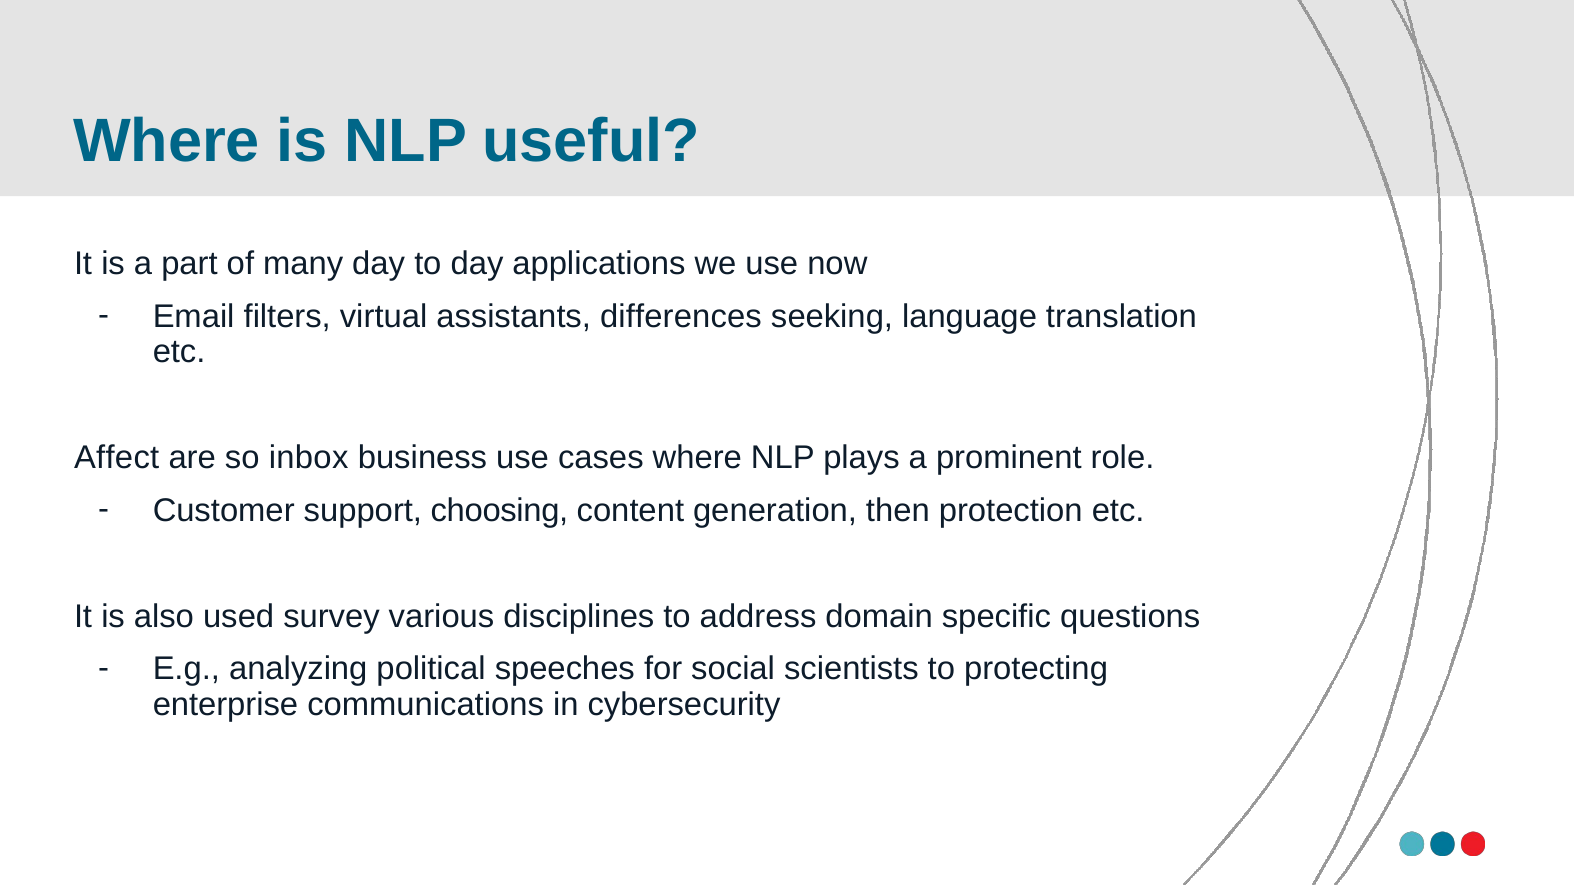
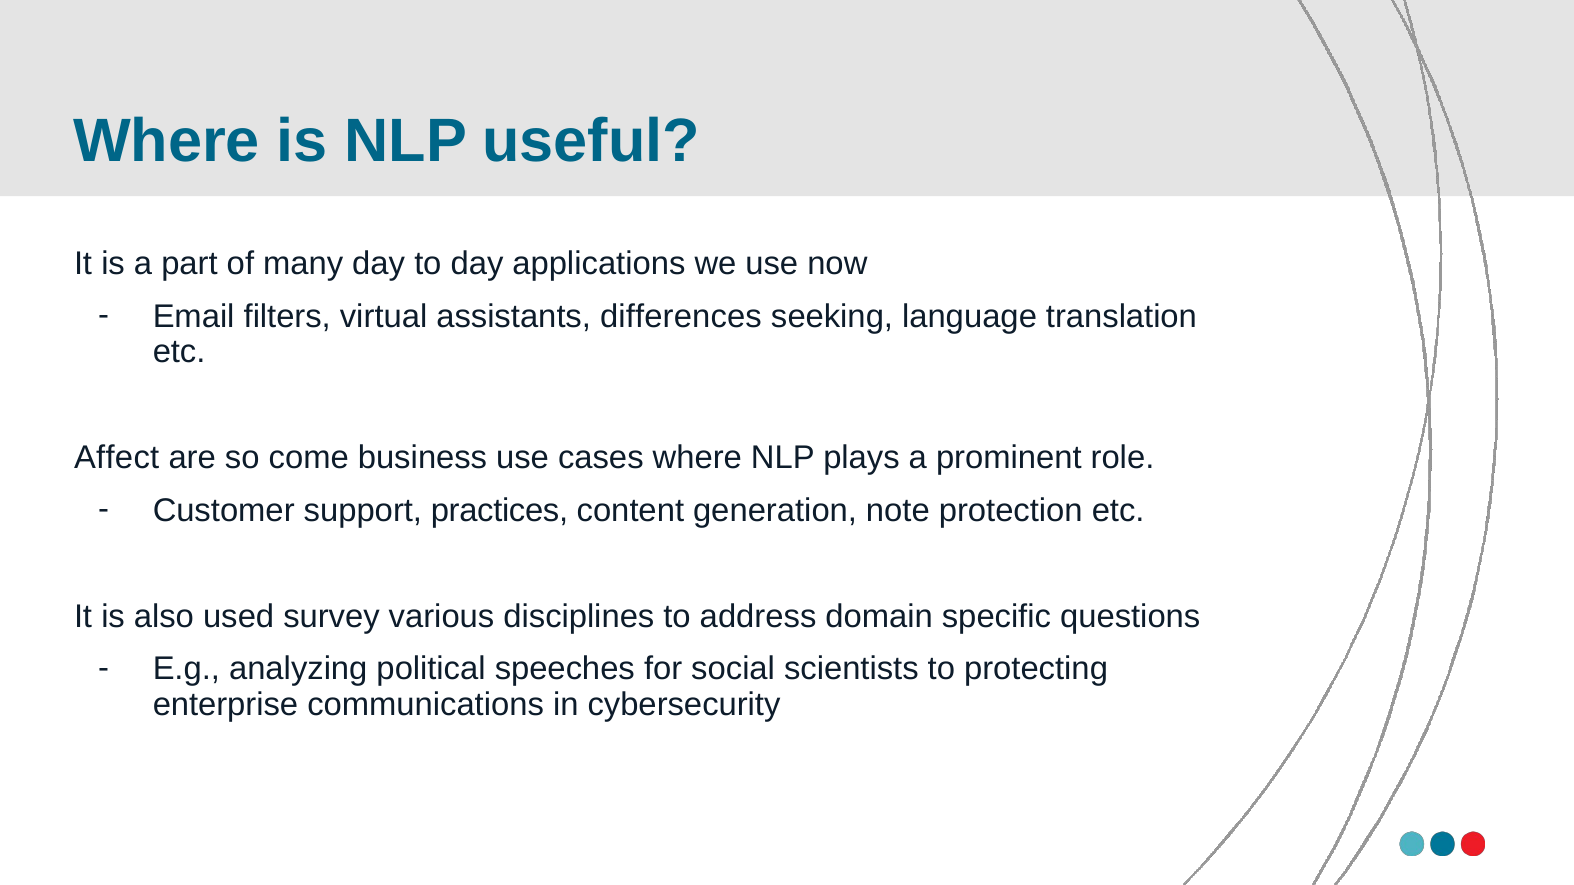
inbox: inbox -> come
choosing: choosing -> practices
then: then -> note
